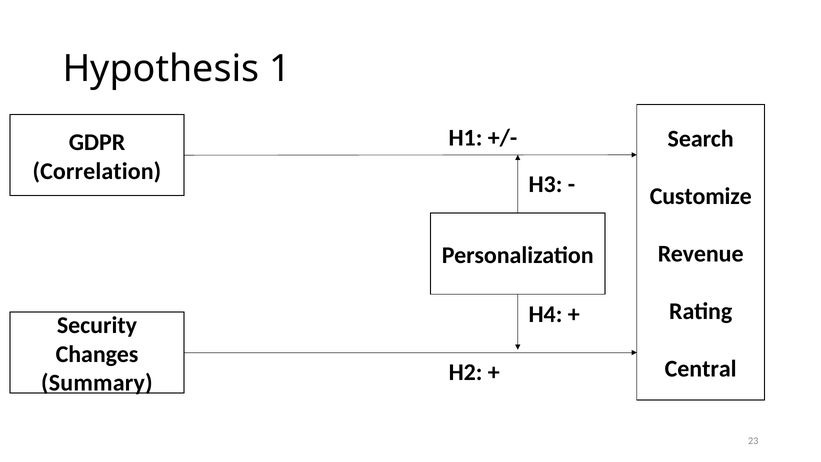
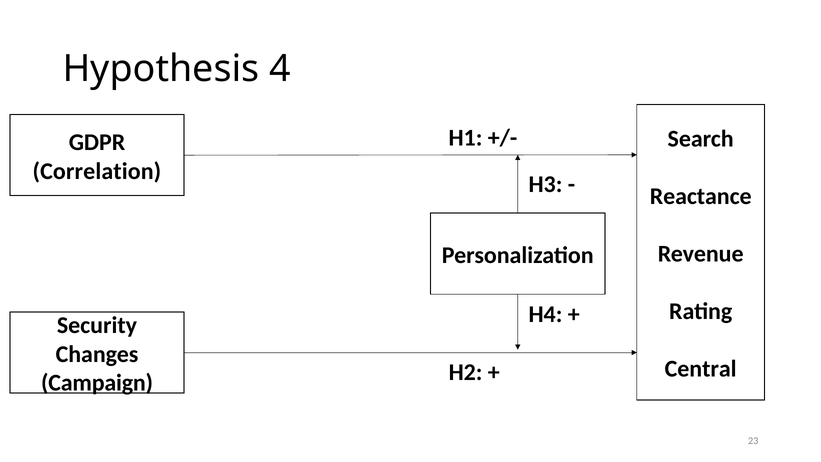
1: 1 -> 4
Customize: Customize -> Reactance
Summary: Summary -> Campaign
